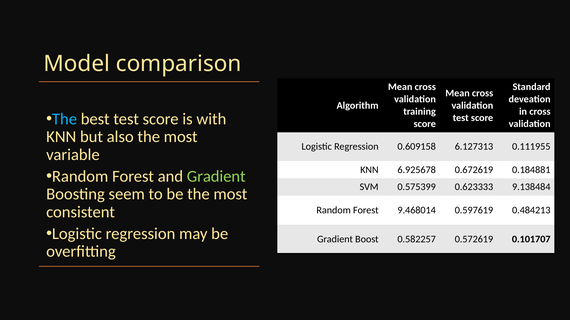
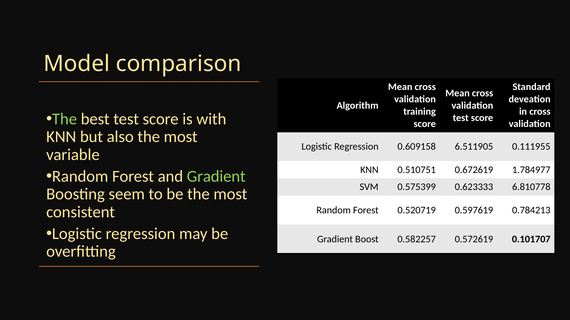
The at (65, 119) colour: light blue -> light green
6.127313: 6.127313 -> 6.511905
6.925678: 6.925678 -> 0.510751
0.184881: 0.184881 -> 1.784977
9.138484: 9.138484 -> 6.810778
9.468014: 9.468014 -> 0.520719
0.484213: 0.484213 -> 0.784213
